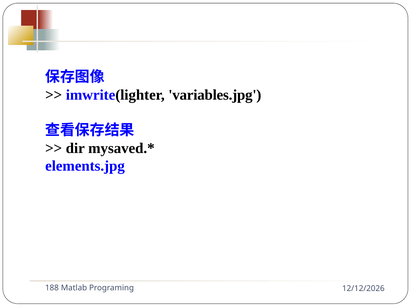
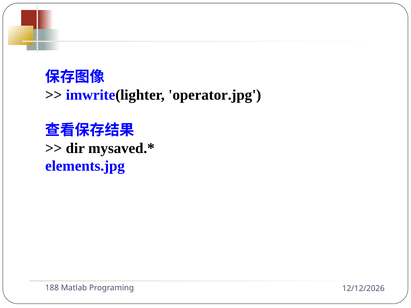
variables.jpg: variables.jpg -> operator.jpg
